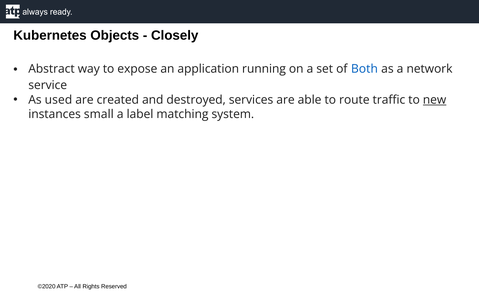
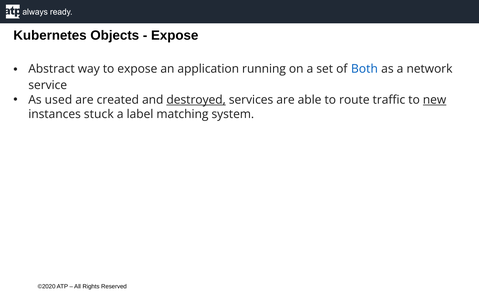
Closely at (175, 35): Closely -> Expose
destroyed underline: none -> present
small: small -> stuck
